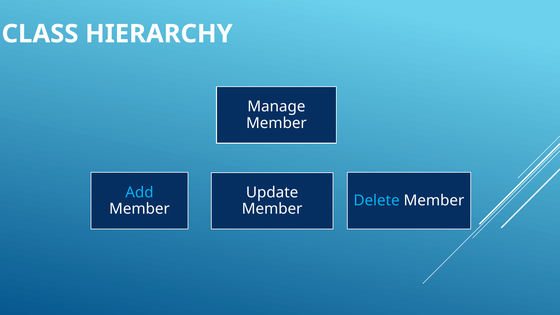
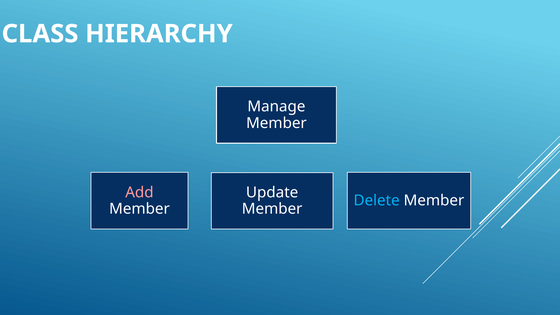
Add colour: light blue -> pink
